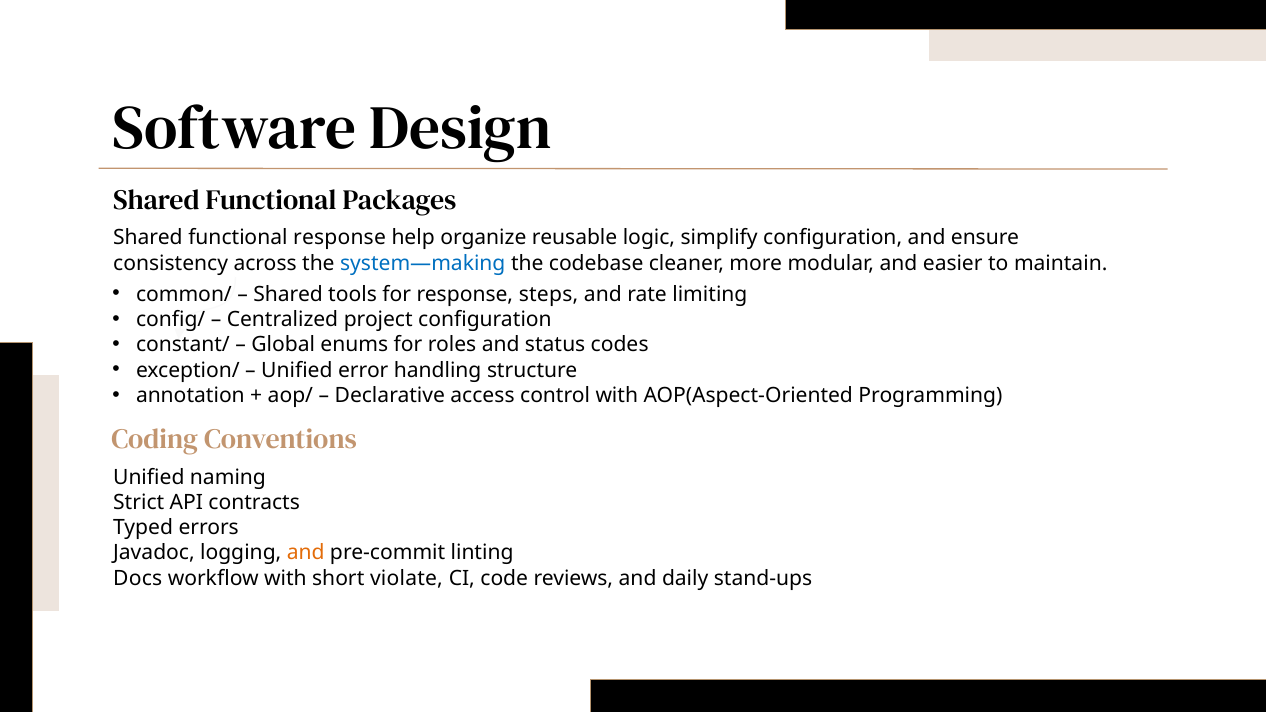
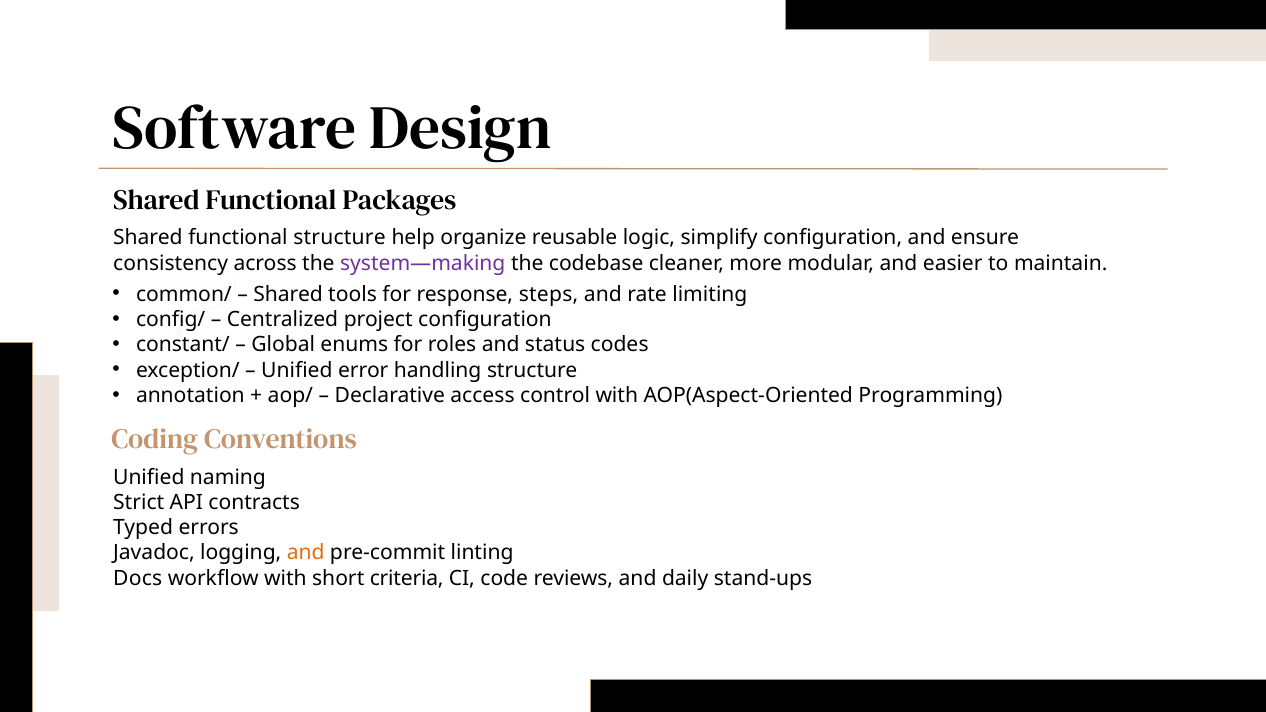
functional response: response -> structure
system—making colour: blue -> purple
violate: violate -> criteria
